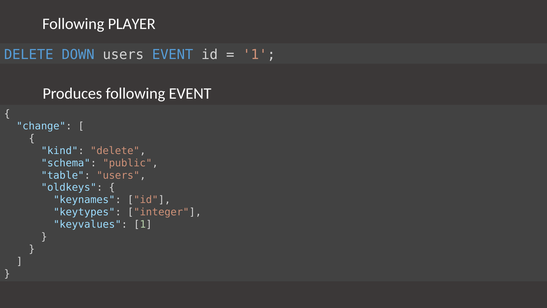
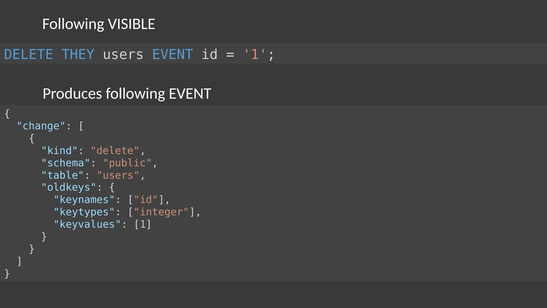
PLAYER: PLAYER -> VISIBLE
DOWN: DOWN -> THEY
